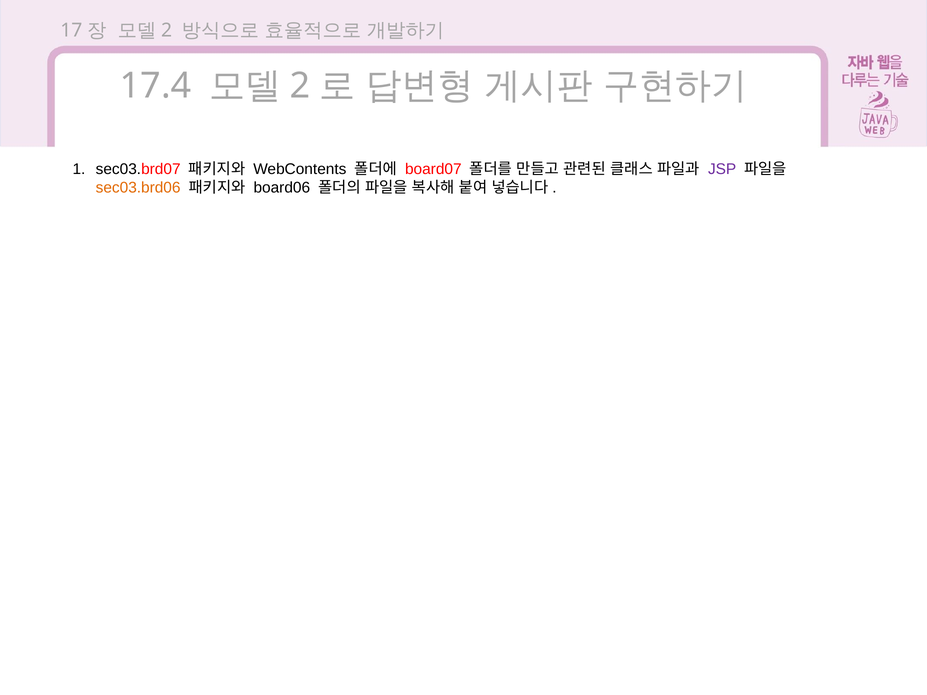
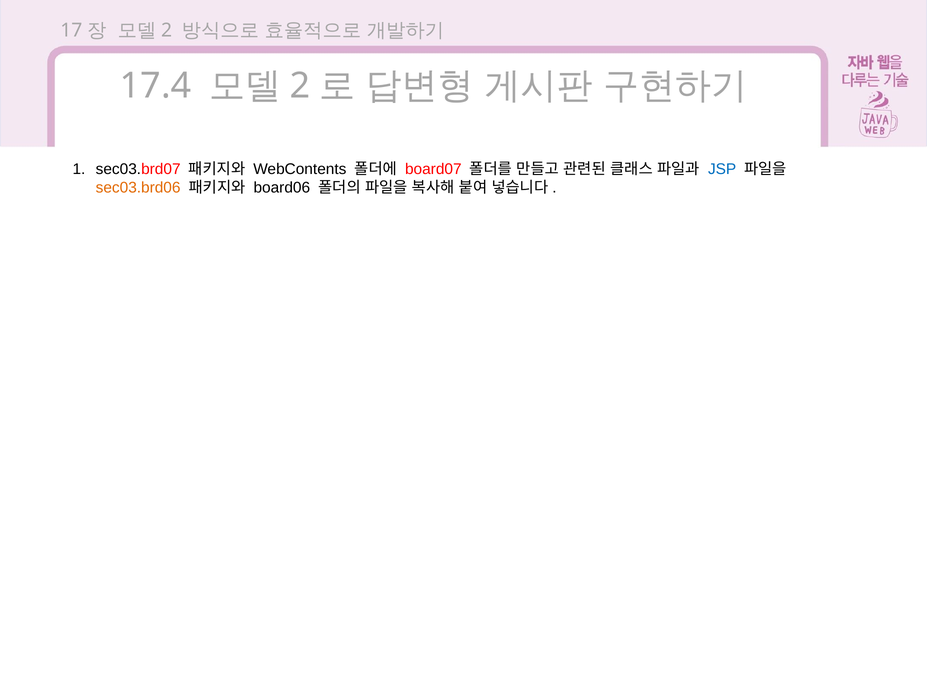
JSP colour: purple -> blue
